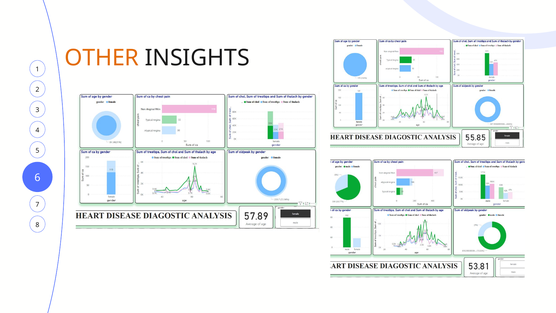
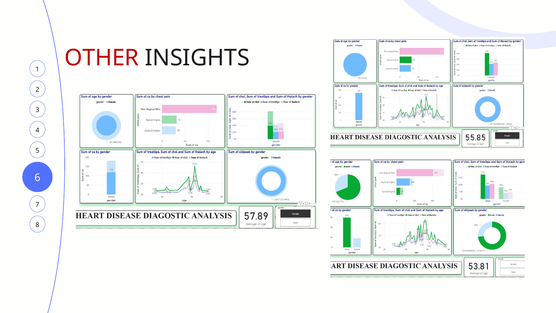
OTHER colour: orange -> red
